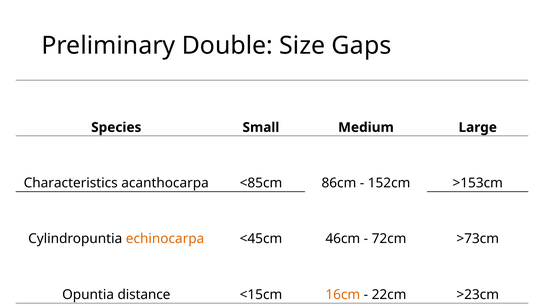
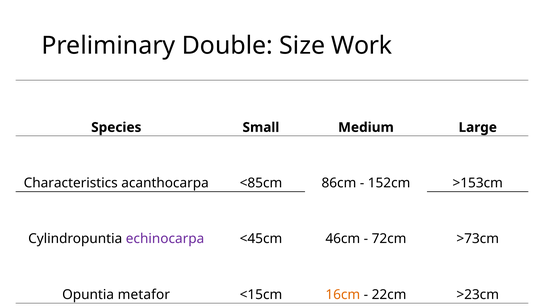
Gaps: Gaps -> Work
echinocarpa colour: orange -> purple
distance: distance -> metafor
